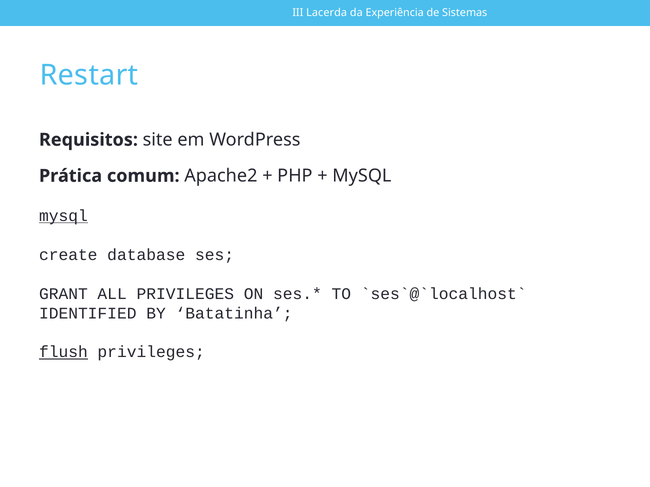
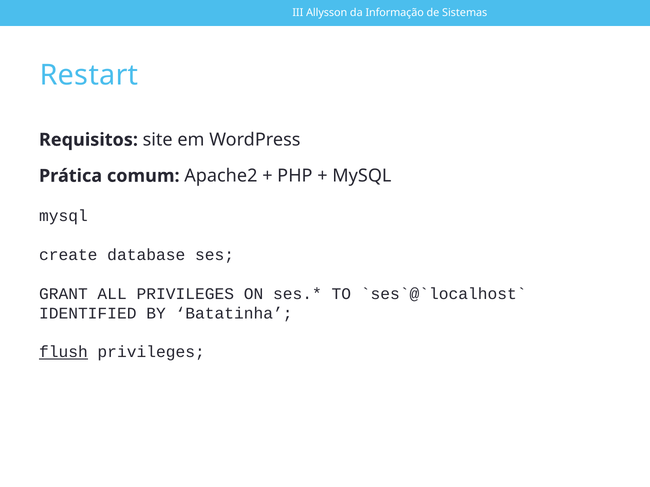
Lacerda: Lacerda -> Allysson
Experiência: Experiência -> Informação
mysql at (63, 216) underline: present -> none
